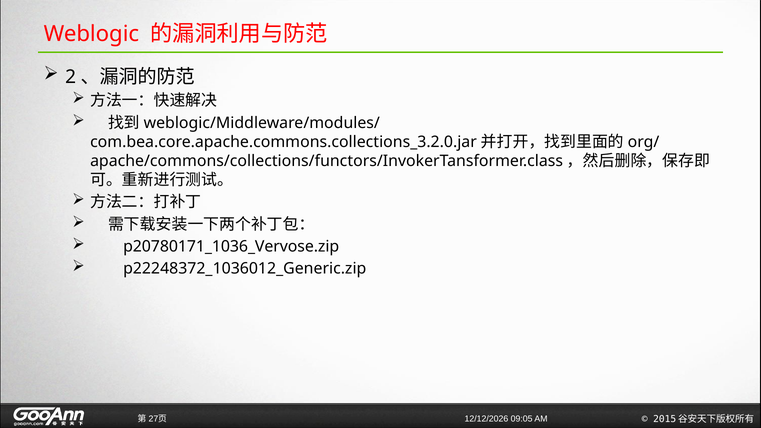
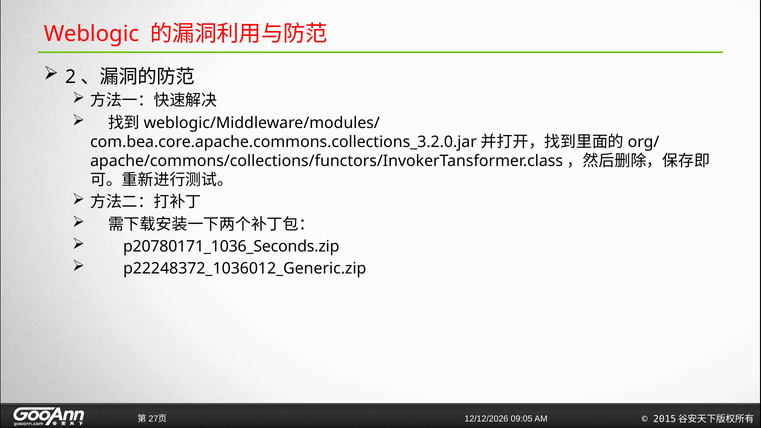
p20780171_1036_Vervose.zip: p20780171_1036_Vervose.zip -> p20780171_1036_Seconds.zip
